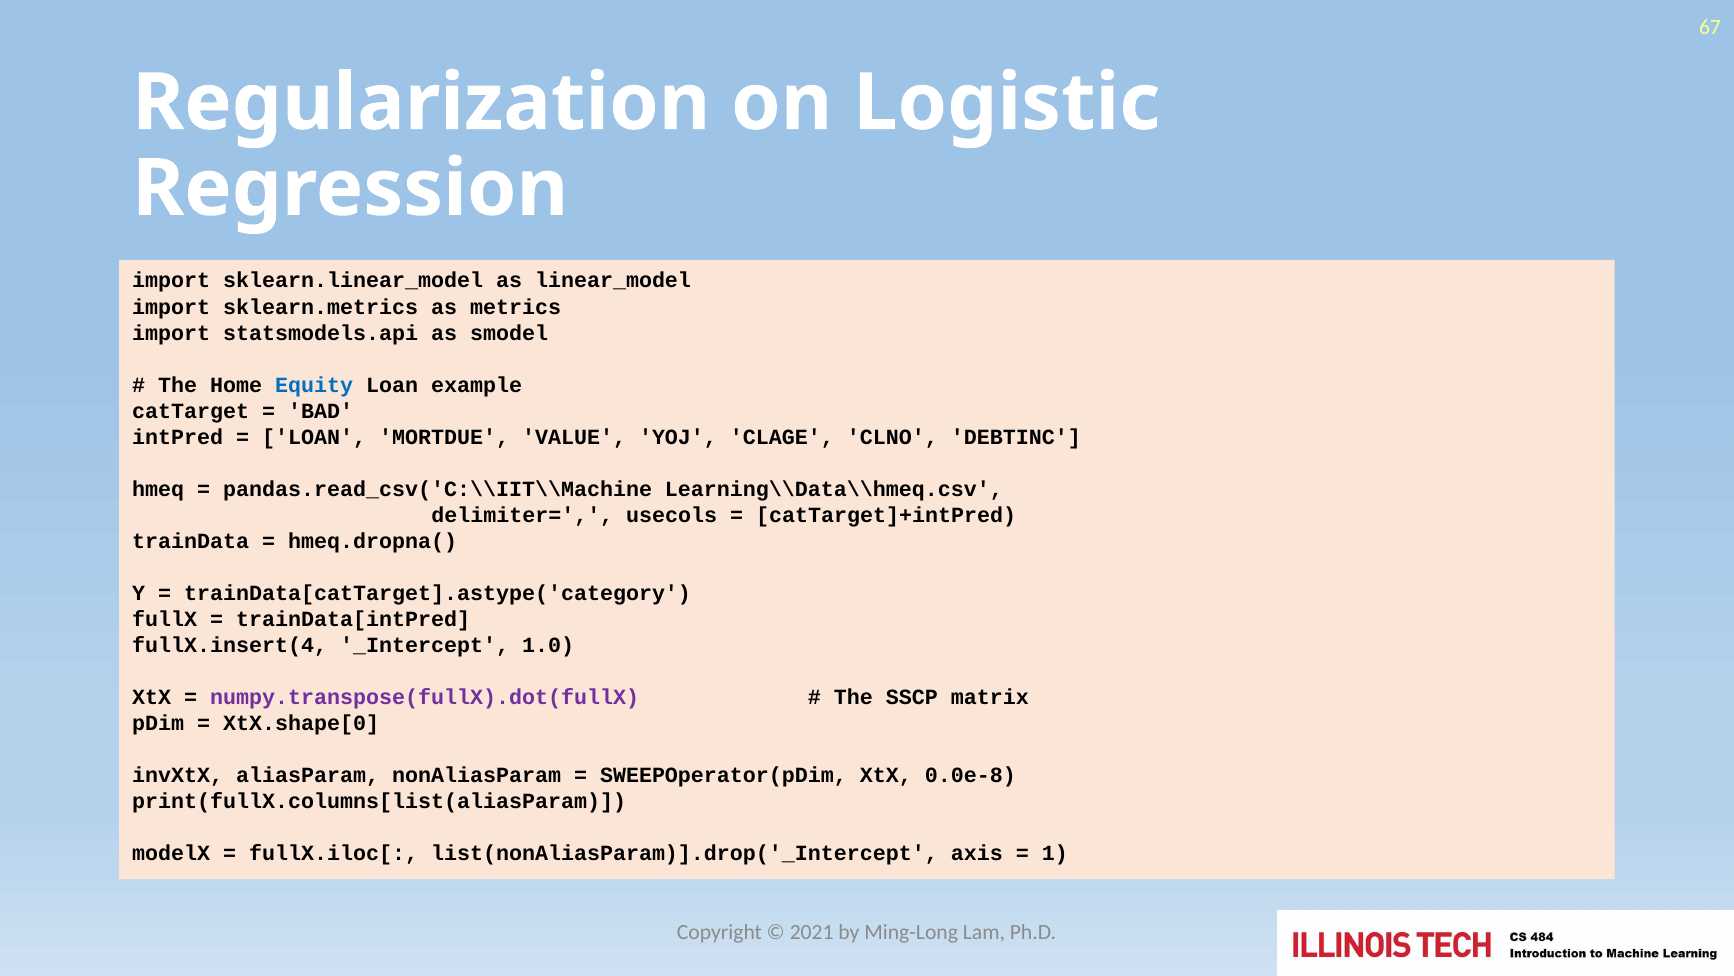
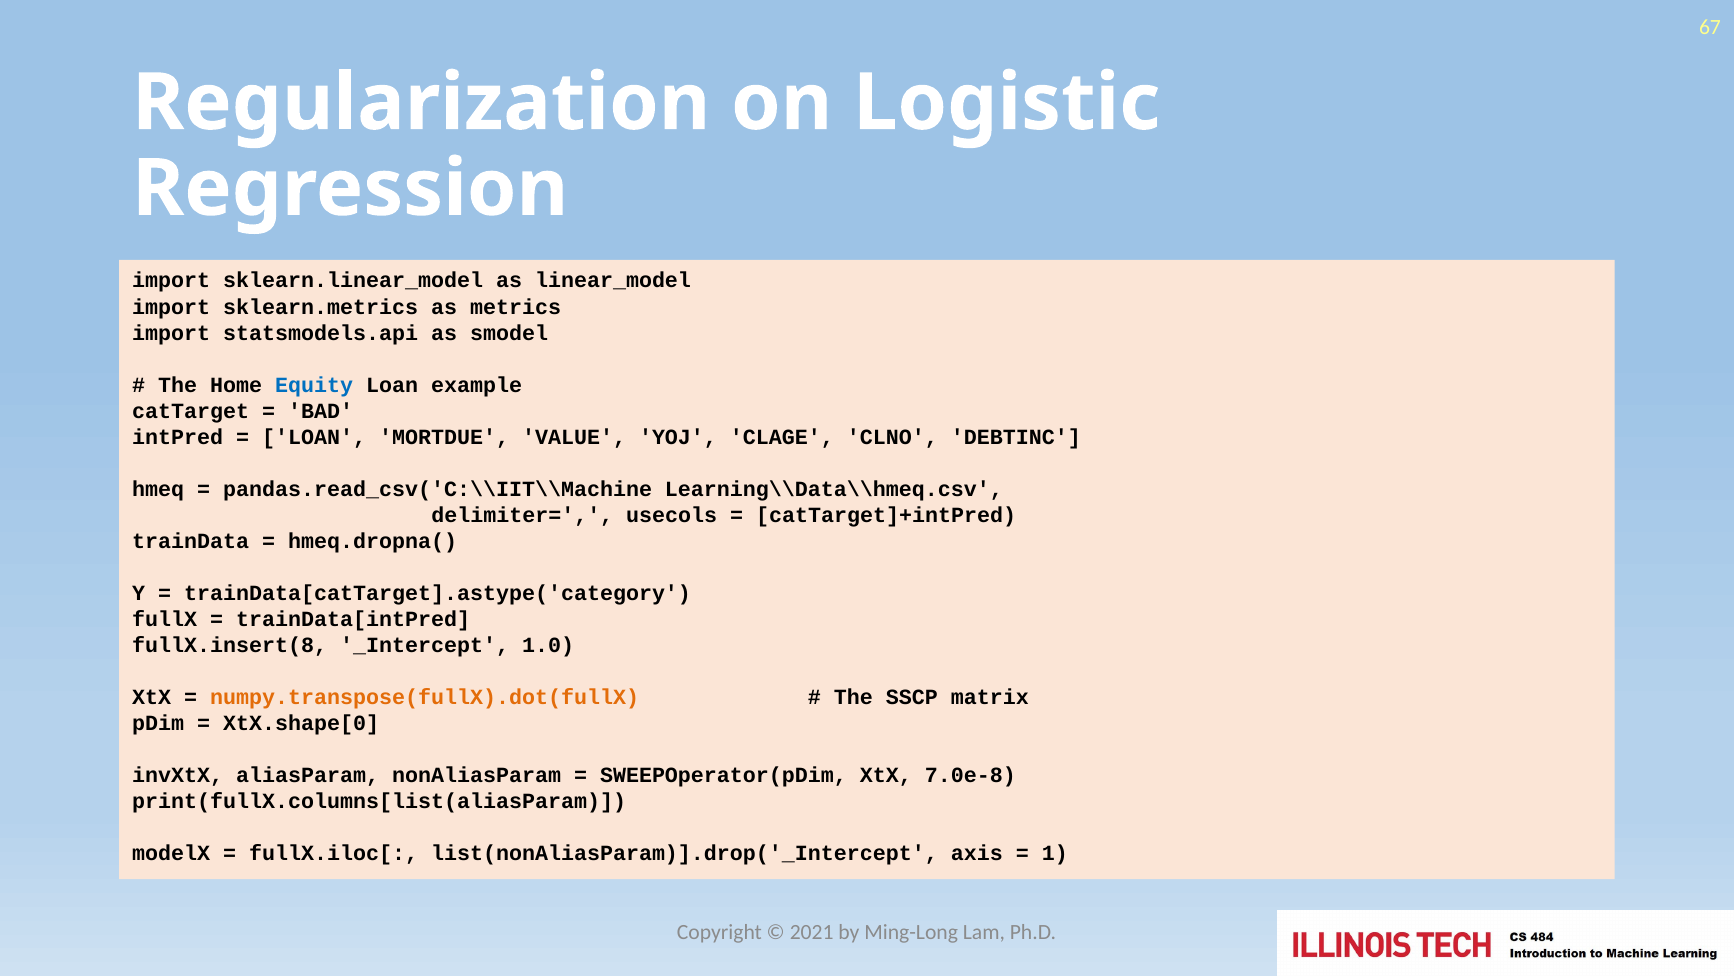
fullX.insert(4: fullX.insert(4 -> fullX.insert(8
numpy.transpose(fullX).dot(fullX colour: purple -> orange
0.0e-8: 0.0e-8 -> 7.0e-8
